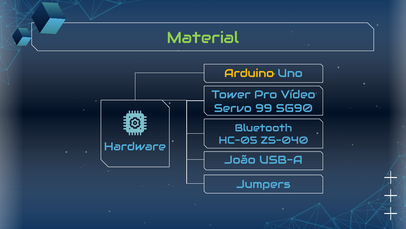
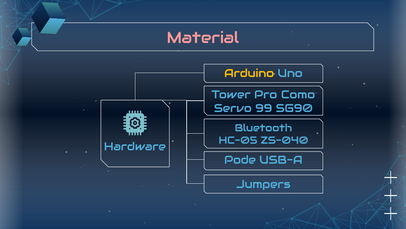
Material colour: light green -> pink
Vídeo: Vídeo -> Como
João: João -> Pode
